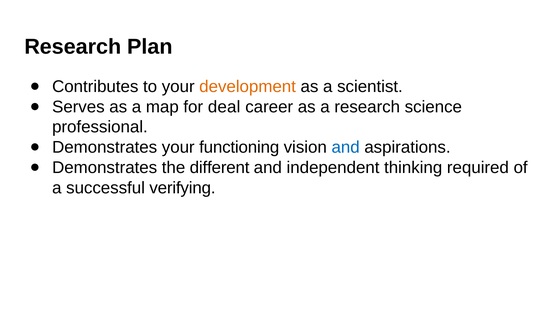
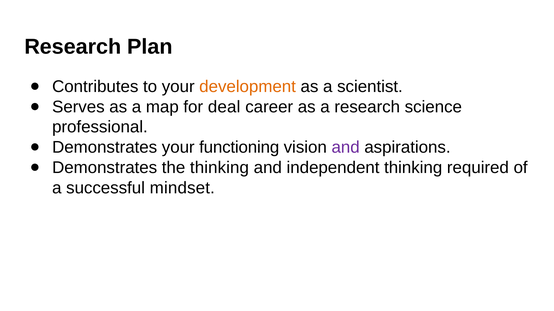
and at (346, 148) colour: blue -> purple
the different: different -> thinking
verifying: verifying -> mindset
